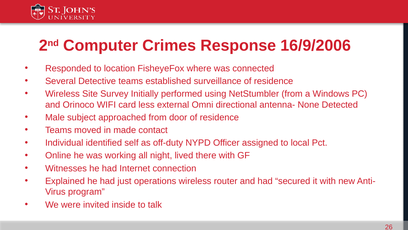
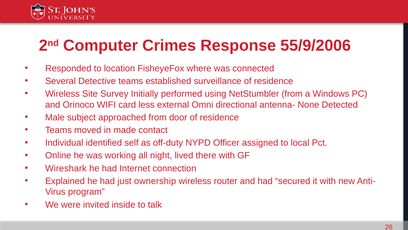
16/9/2006: 16/9/2006 -> 55/9/2006
Witnesses: Witnesses -> Wireshark
operations: operations -> ownership
